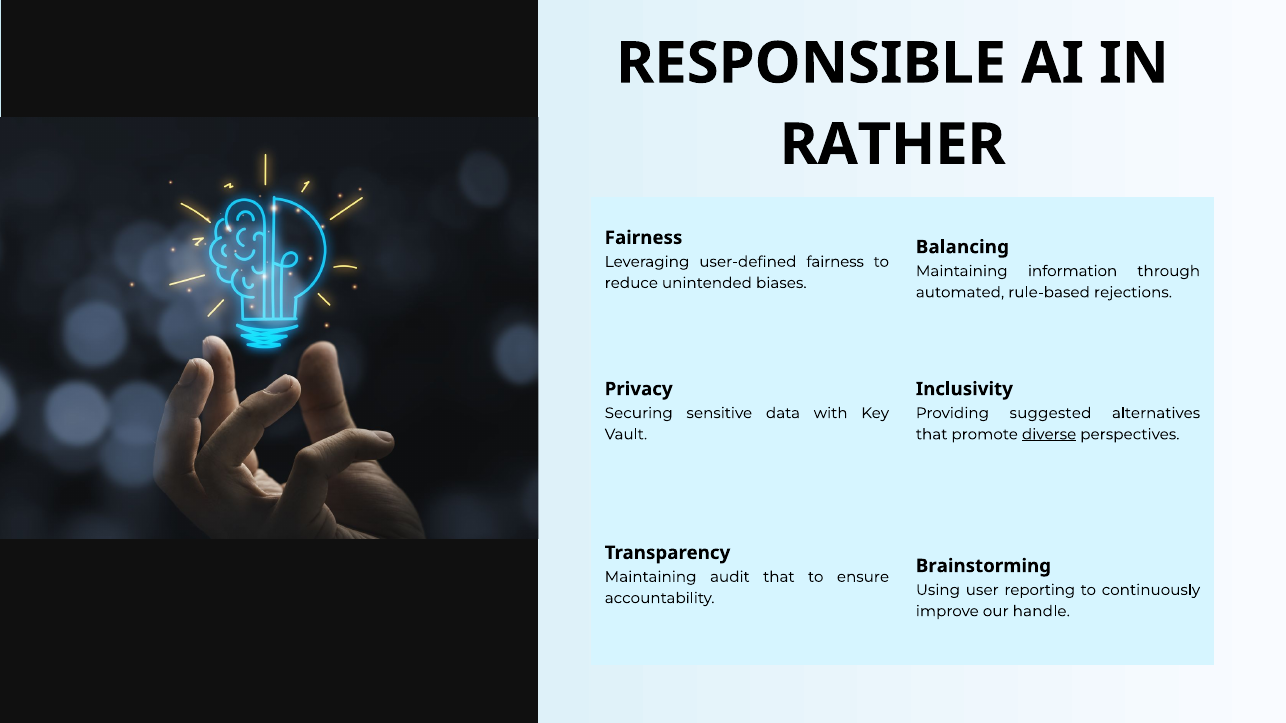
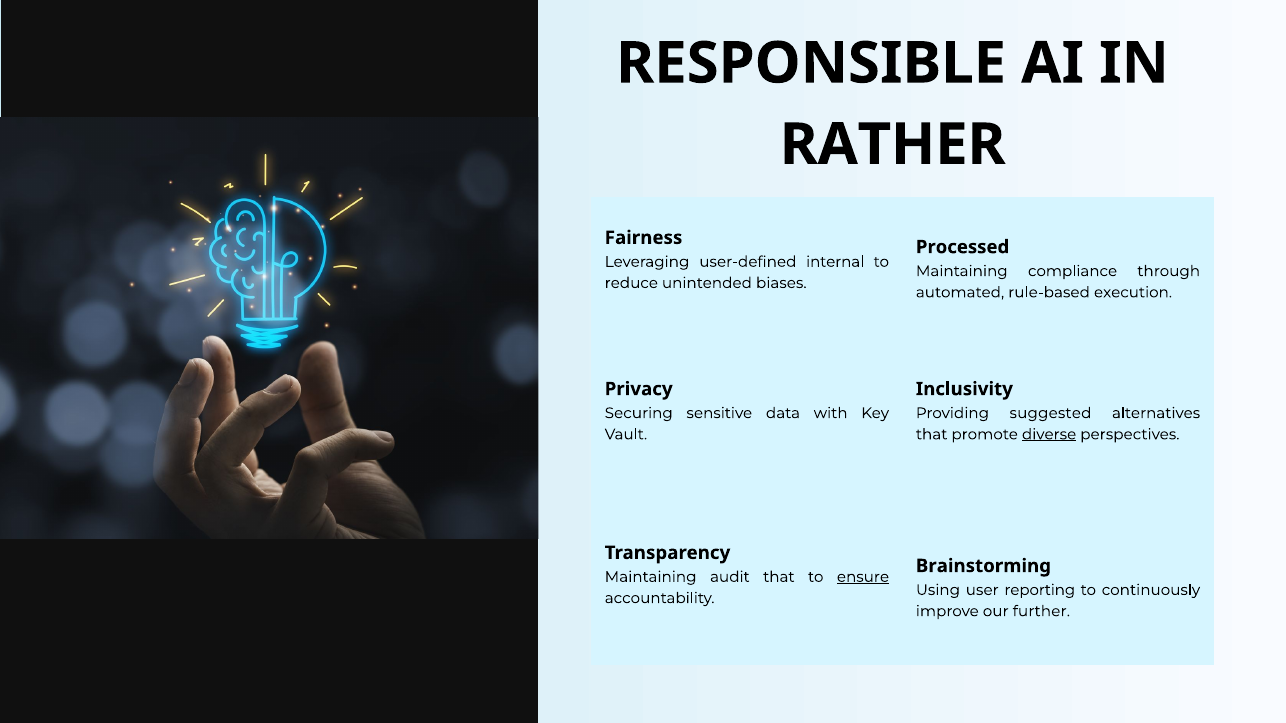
Balancing: Balancing -> Processed
user-defined fairness: fairness -> internal
information: information -> compliance
rejections: rejections -> execution
ensure underline: none -> present
handle: handle -> further
